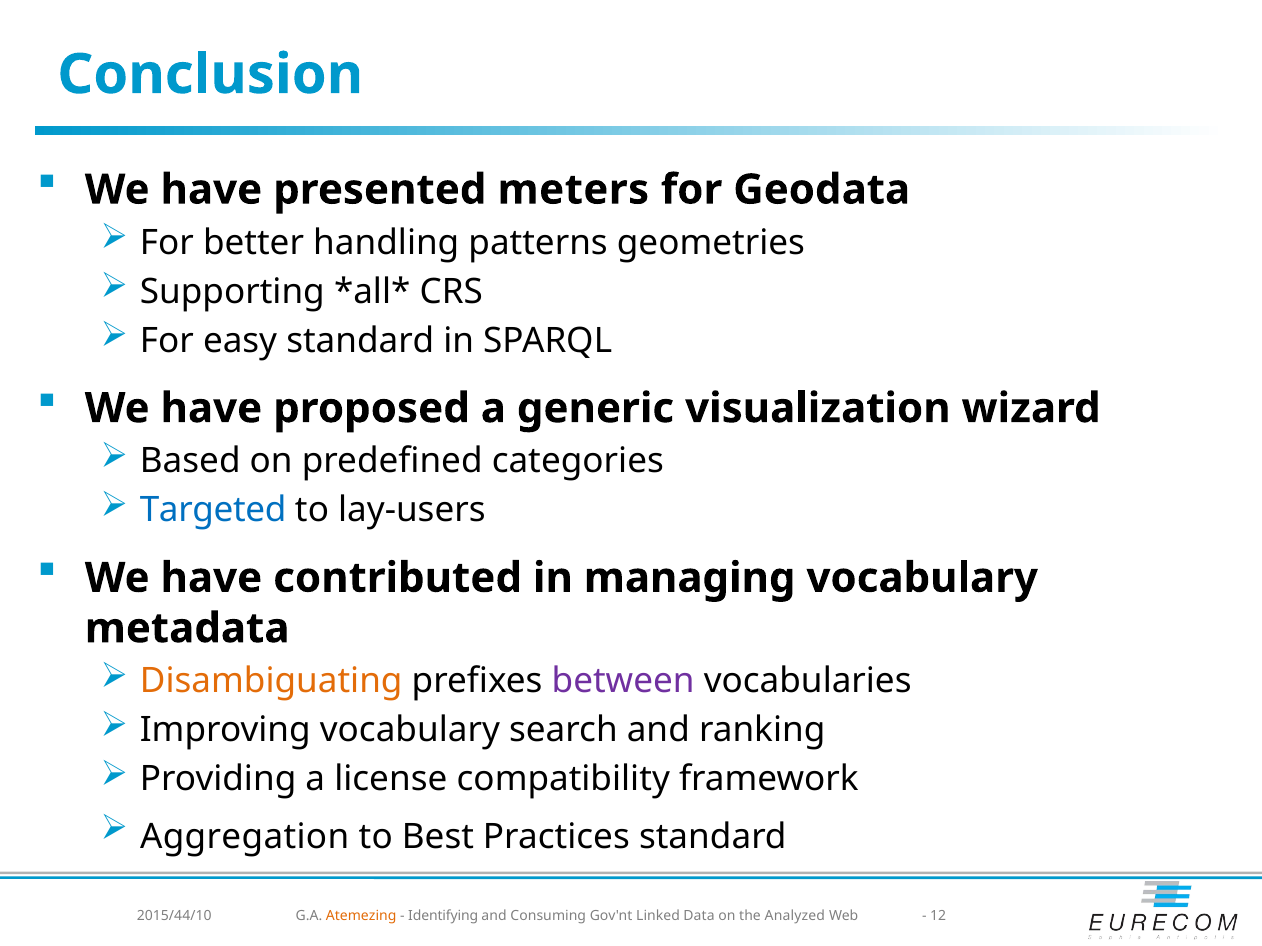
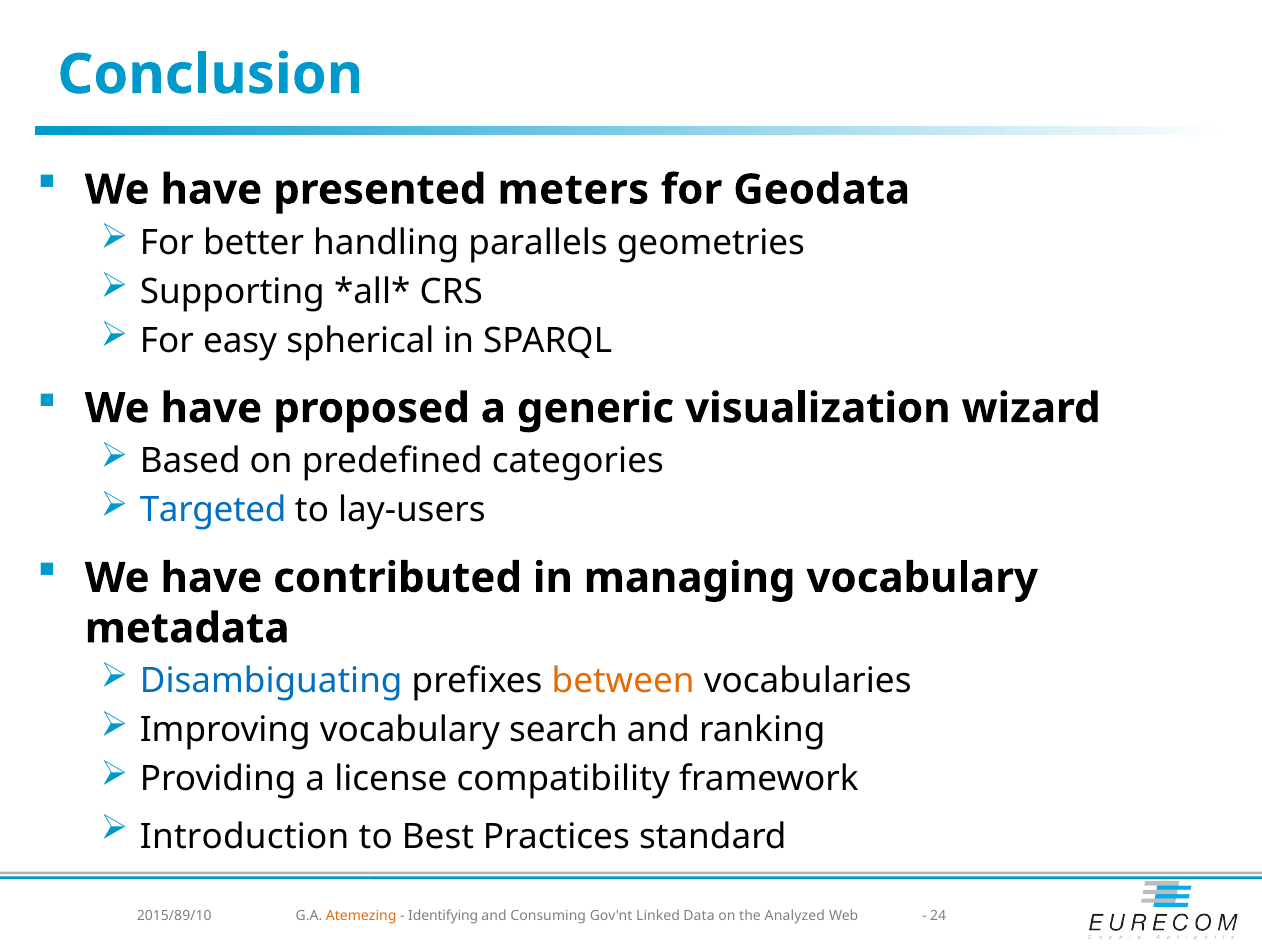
patterns: patterns -> parallels
easy standard: standard -> spherical
Disambiguating colour: orange -> blue
between colour: purple -> orange
Aggregation: Aggregation -> Introduction
2015/44/10: 2015/44/10 -> 2015/89/10
12: 12 -> 24
